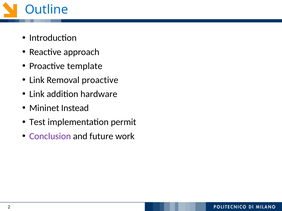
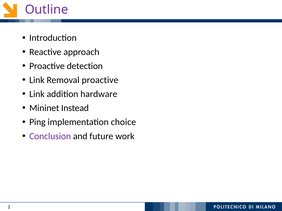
Outline colour: blue -> purple
template: template -> detection
Test: Test -> Ping
permit: permit -> choice
